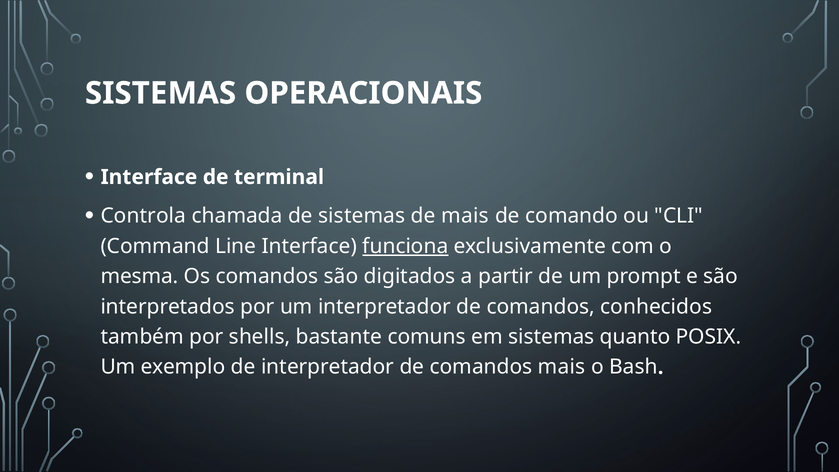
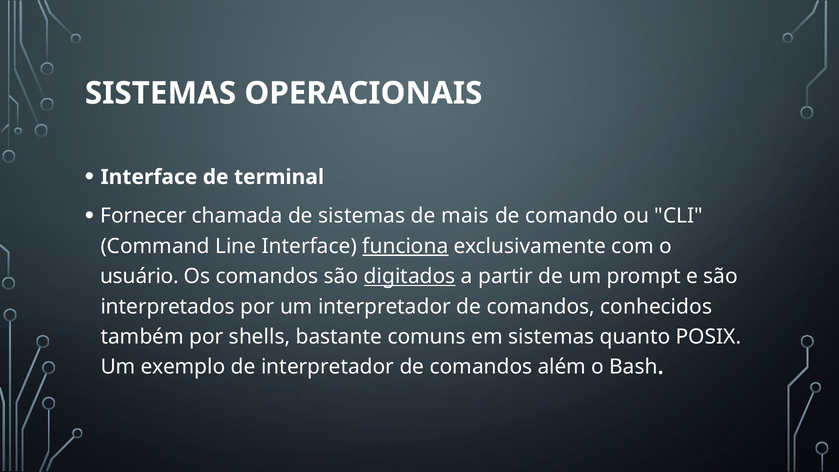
Controla: Controla -> Fornecer
mesma: mesma -> usuário
digitados underline: none -> present
comandos mais: mais -> além
